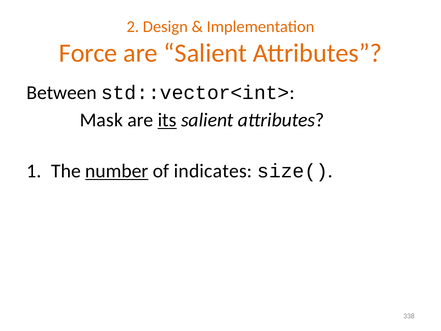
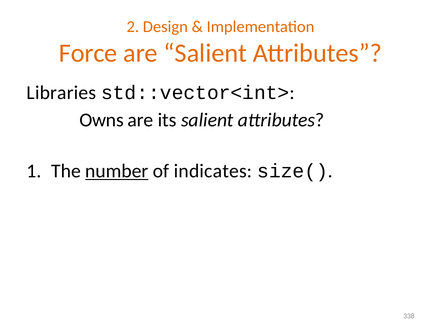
Between: Between -> Libraries
Mask: Mask -> Owns
its underline: present -> none
